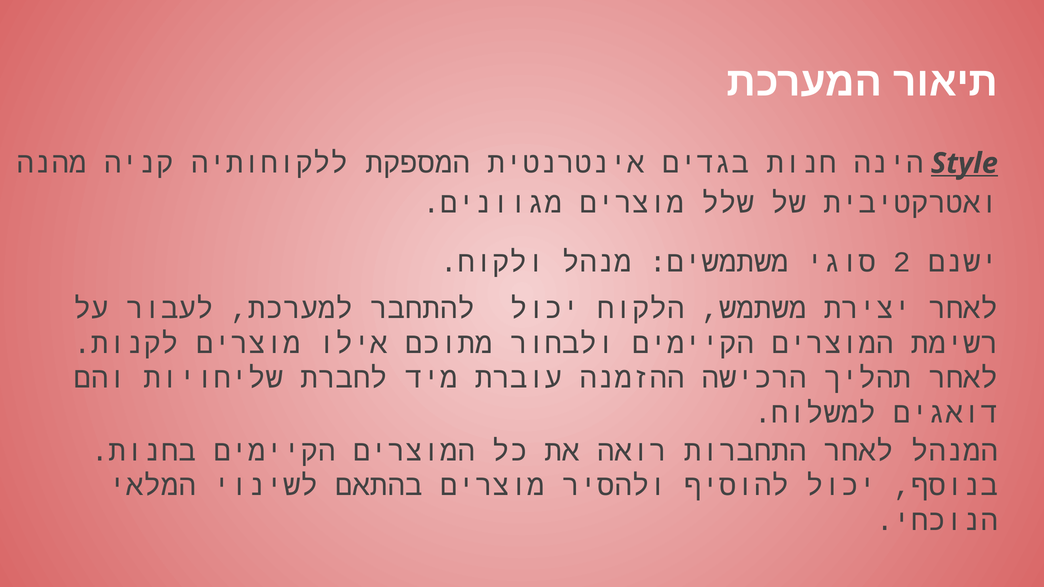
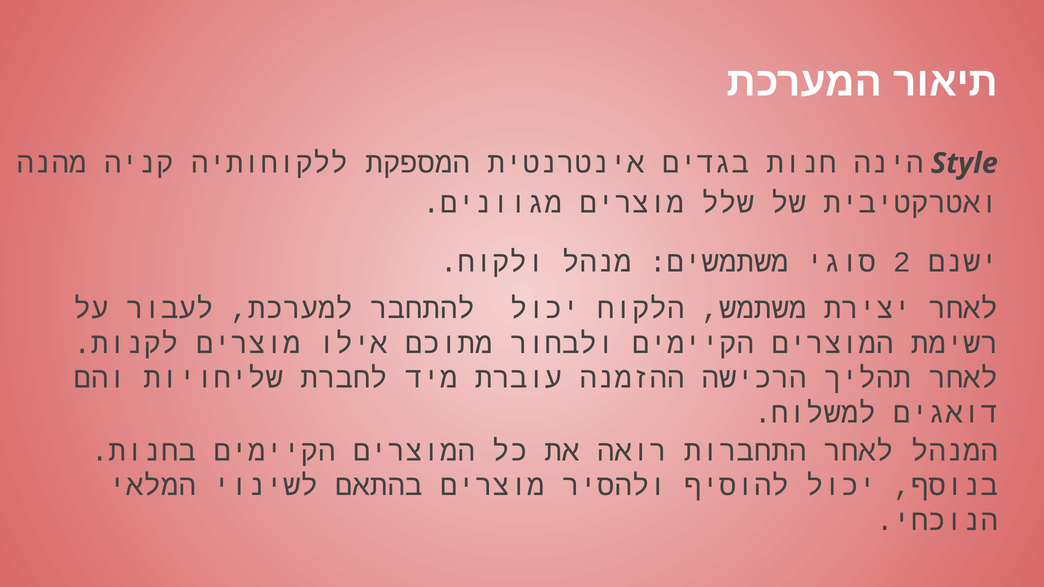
Style underline: present -> none
